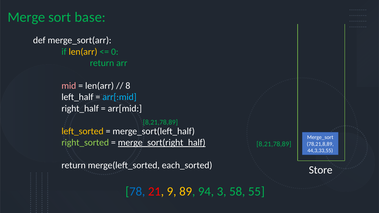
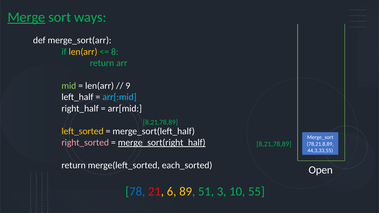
Merge underline: none -> present
base: base -> ways
0: 0 -> 8
mid colour: pink -> light green
8: 8 -> 9
right_sorted colour: light green -> pink
Store: Store -> Open
9: 9 -> 6
94: 94 -> 51
58: 58 -> 10
